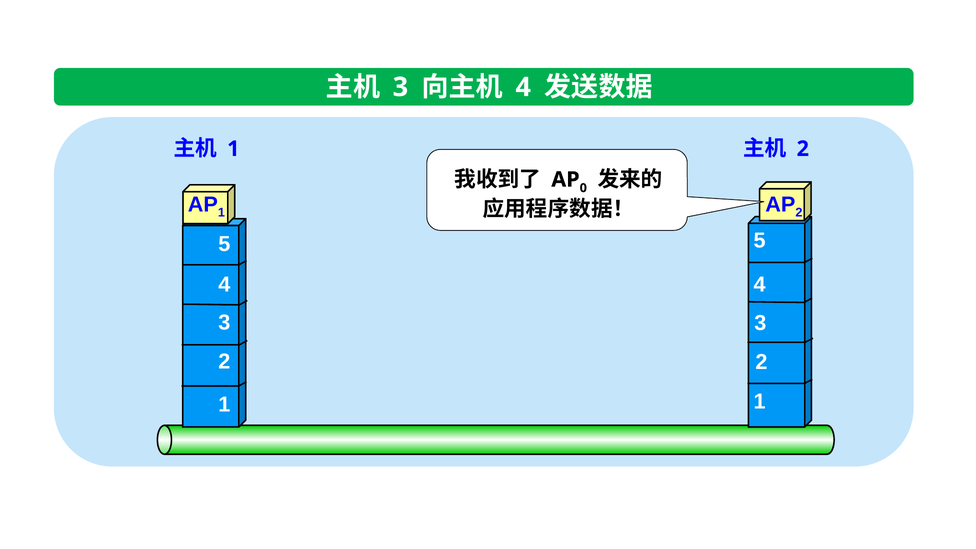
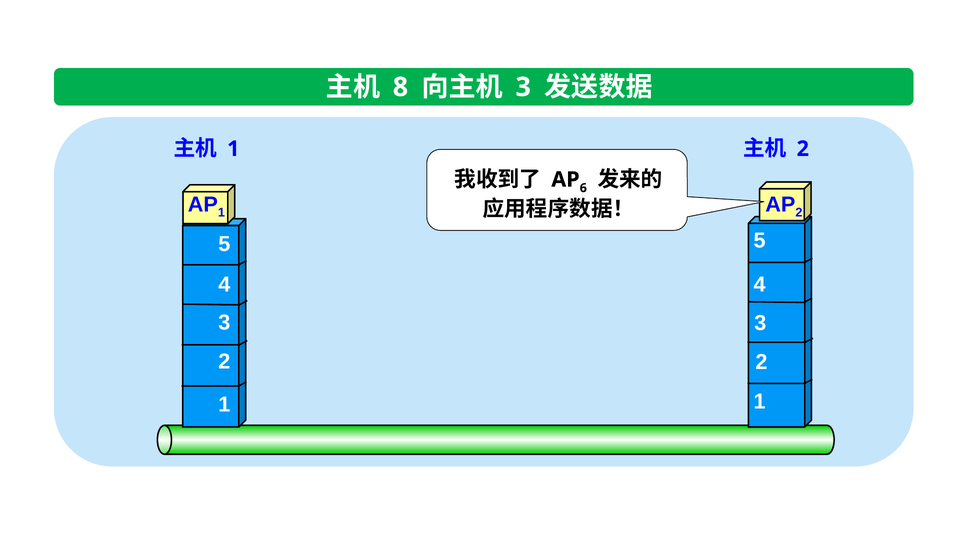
3 at (400, 87): 3 -> 8
4 at (523, 87): 4 -> 3
0: 0 -> 6
